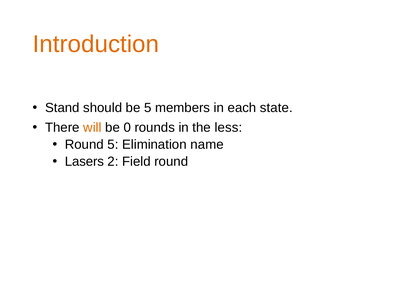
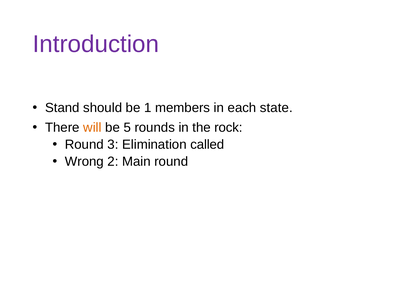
Introduction colour: orange -> purple
be 5: 5 -> 1
0: 0 -> 5
less: less -> rock
Round 5: 5 -> 3
name: name -> called
Lasers: Lasers -> Wrong
Field: Field -> Main
